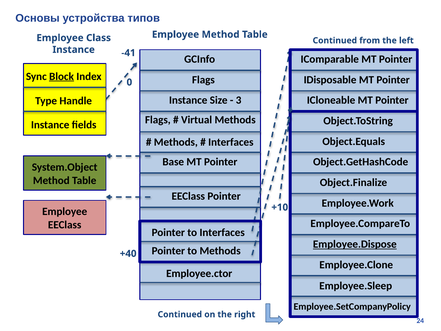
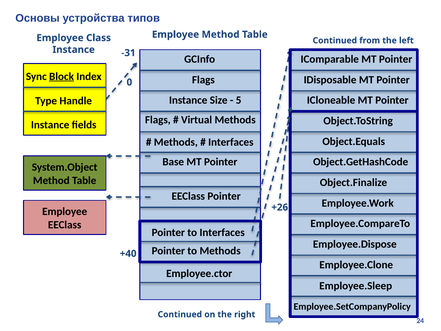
-41: -41 -> -31
3: 3 -> 5
+10: +10 -> +26
Employee.Dispose underline: present -> none
